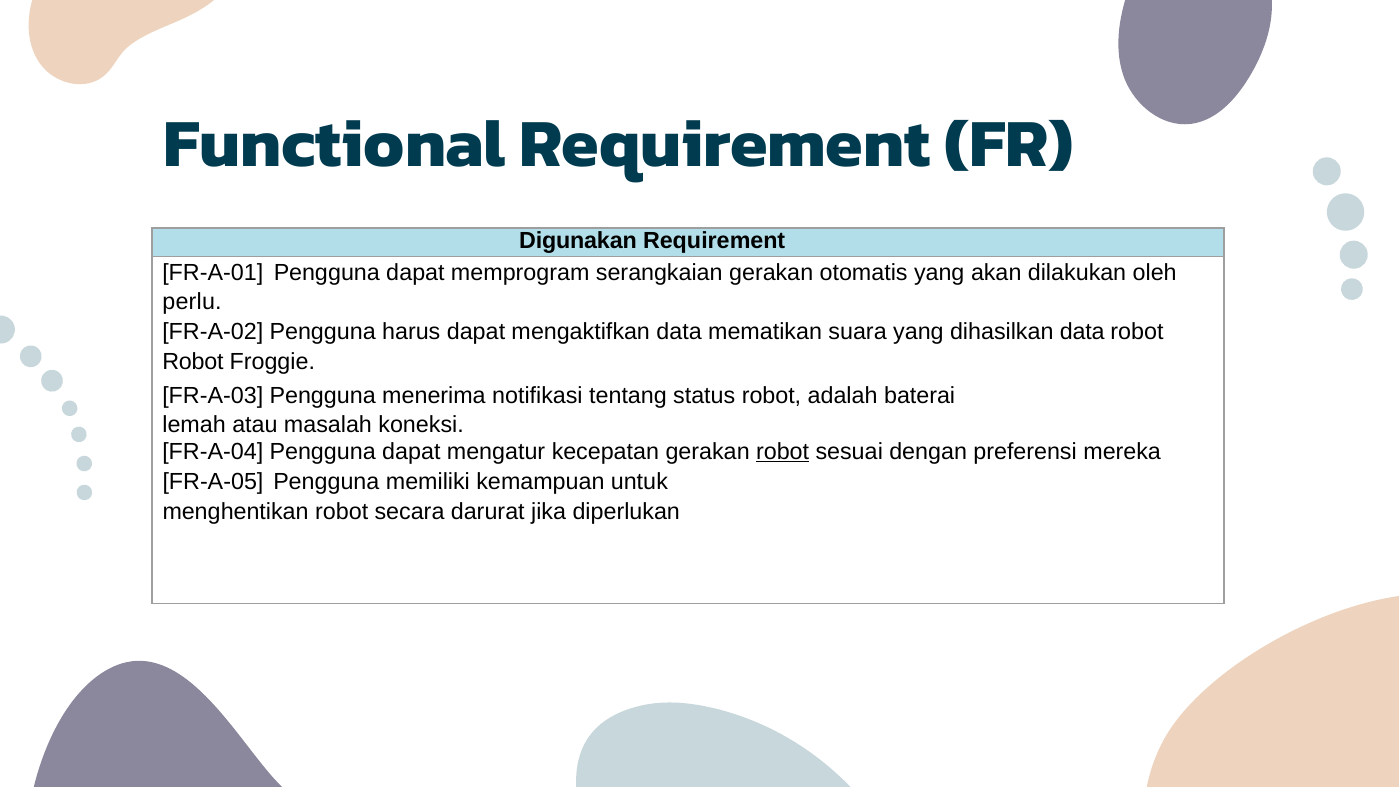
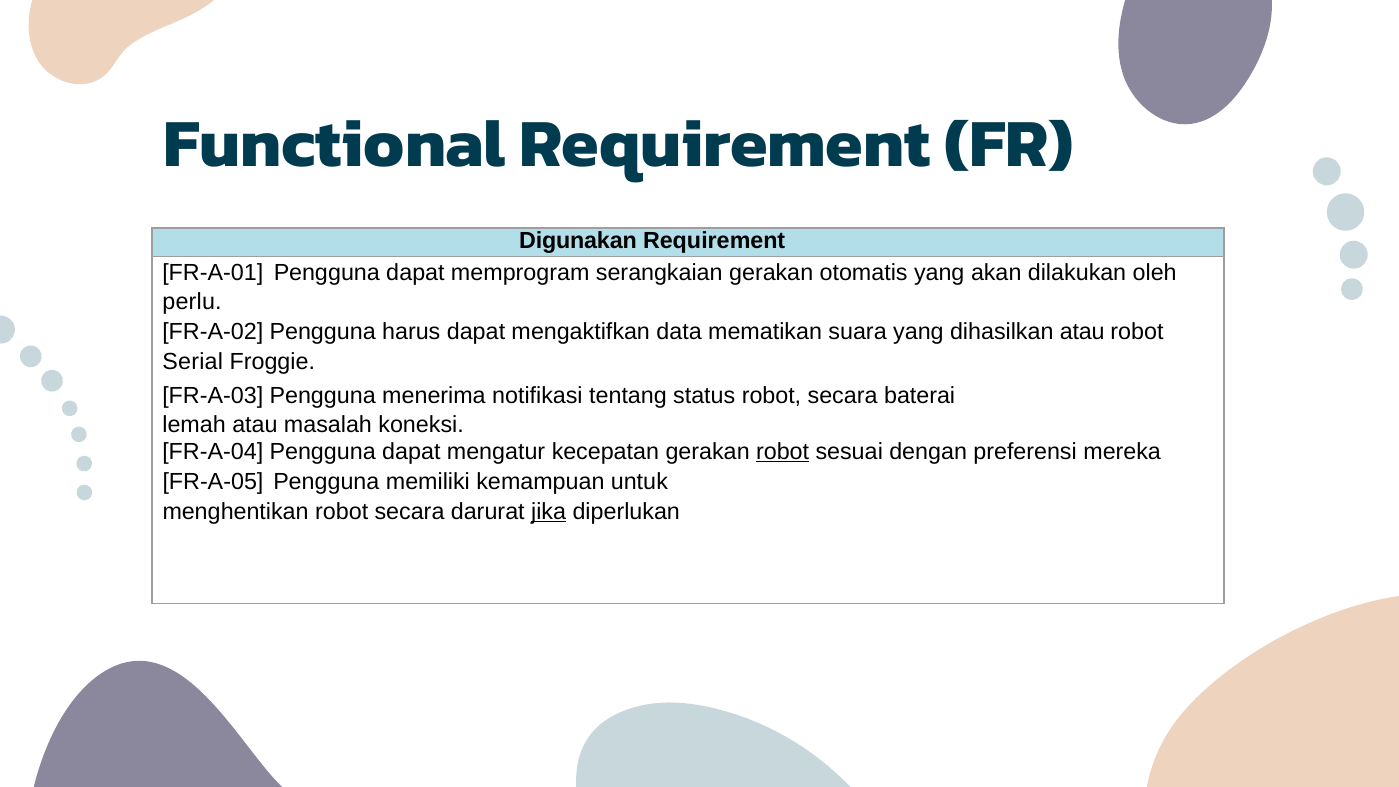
dihasilkan data: data -> atau
Robot at (193, 362): Robot -> Serial
status robot adalah: adalah -> secara
jika underline: none -> present
